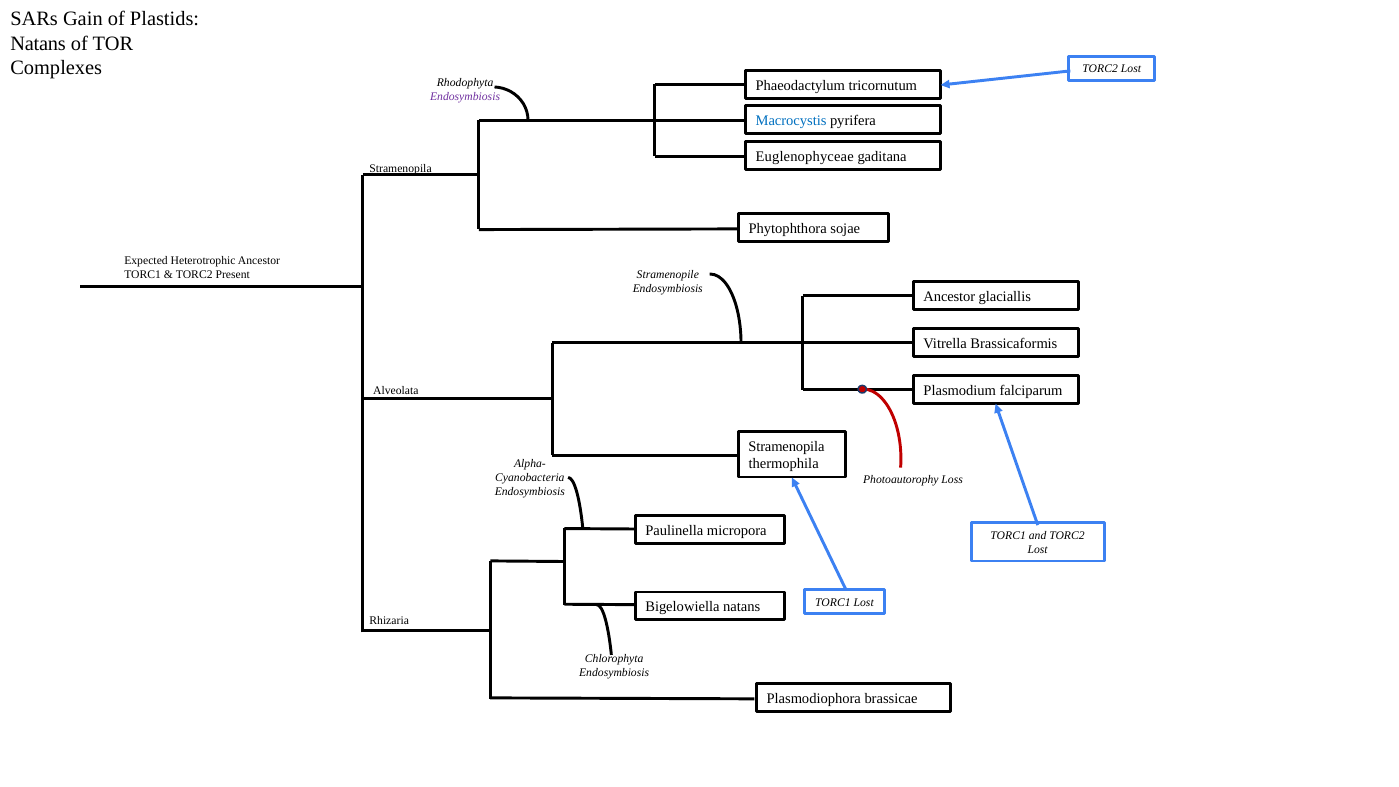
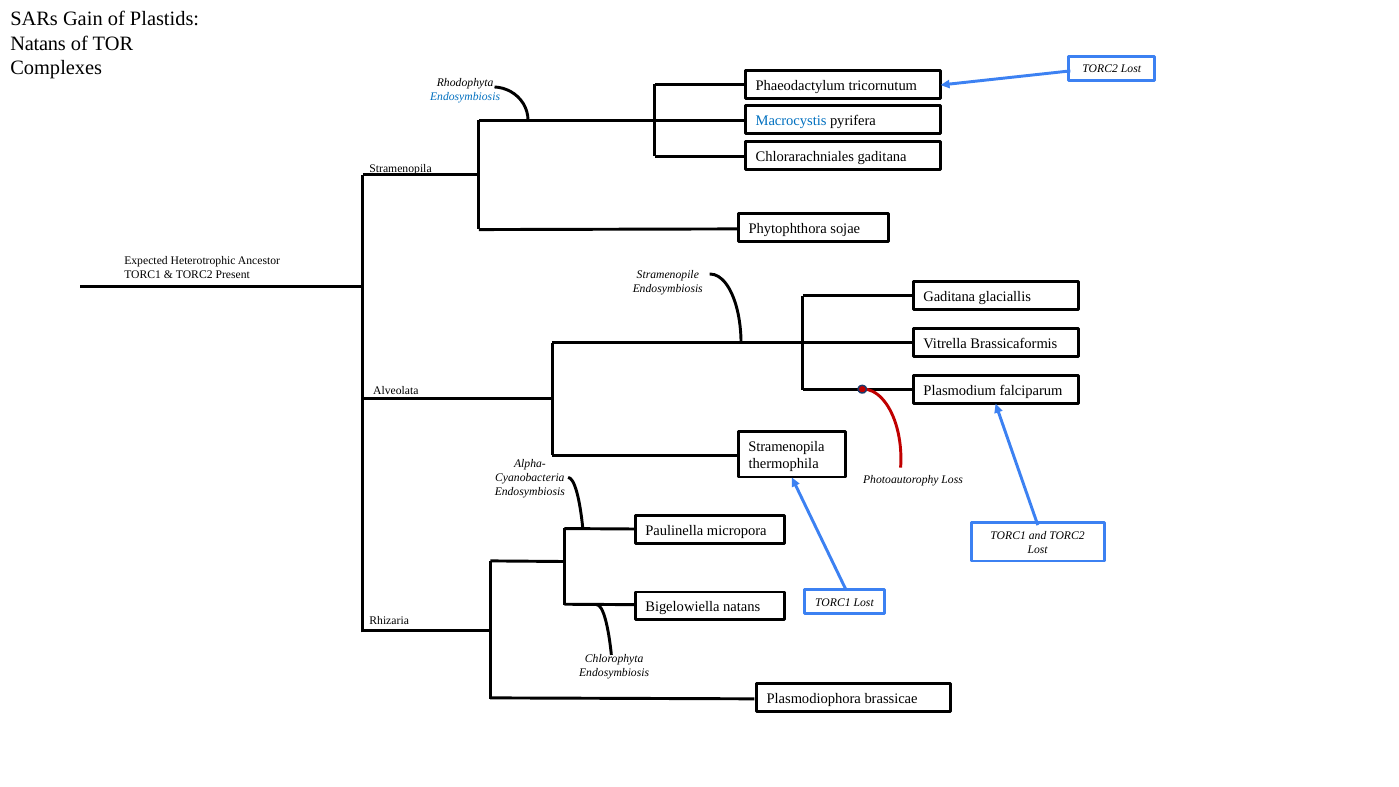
Endosymbiosis at (465, 96) colour: purple -> blue
Euglenophyceae: Euglenophyceae -> Chlorarachniales
Ancestor at (949, 297): Ancestor -> Gaditana
